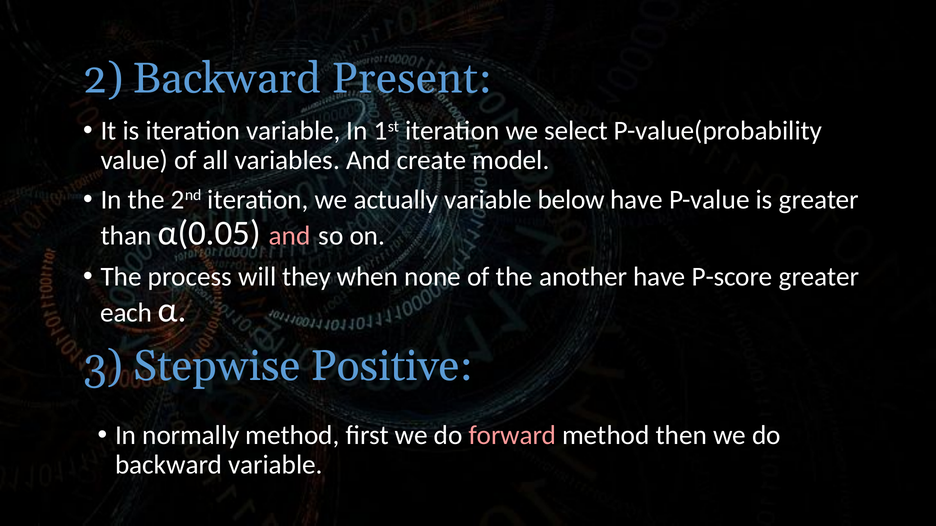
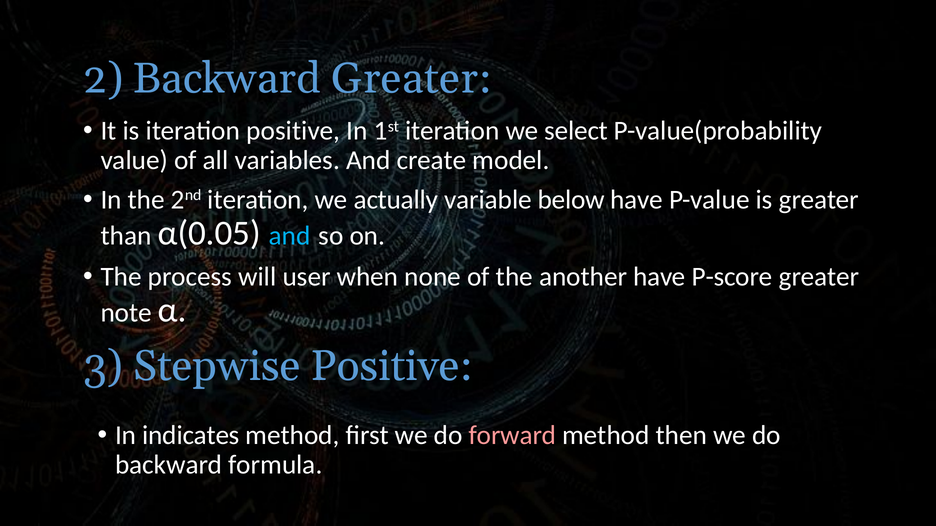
Backward Present: Present -> Greater
iteration variable: variable -> positive
and at (290, 236) colour: pink -> light blue
they: they -> user
each: each -> note
normally: normally -> indicates
backward variable: variable -> formula
